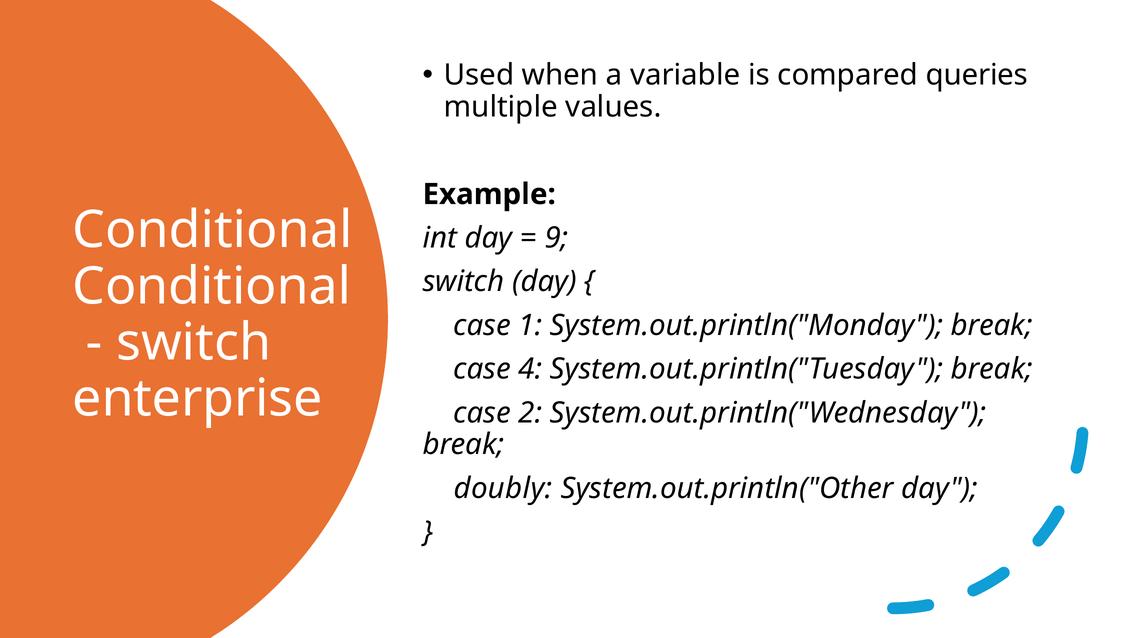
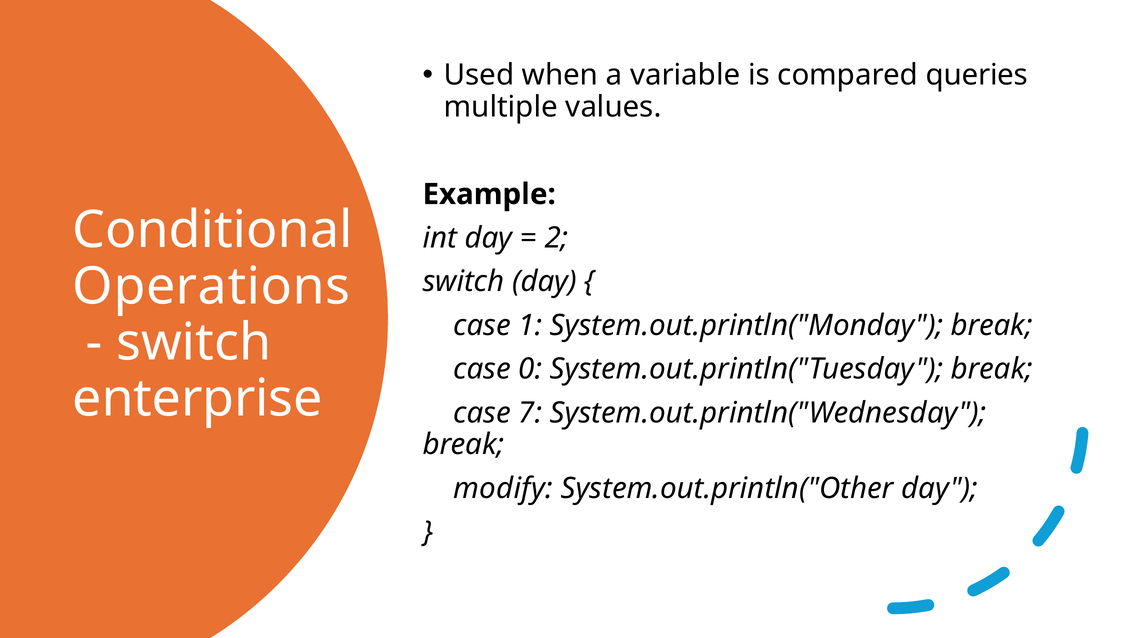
9: 9 -> 2
Conditional at (212, 287): Conditional -> Operations
4: 4 -> 0
2: 2 -> 7
doubly: doubly -> modify
